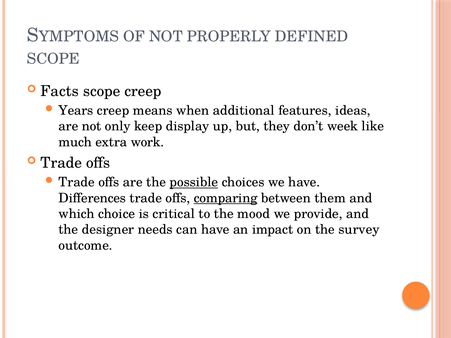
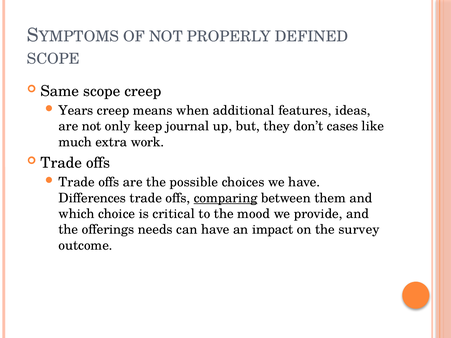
Facts: Facts -> Same
display: display -> journal
week: week -> cases
possible underline: present -> none
designer: designer -> offerings
